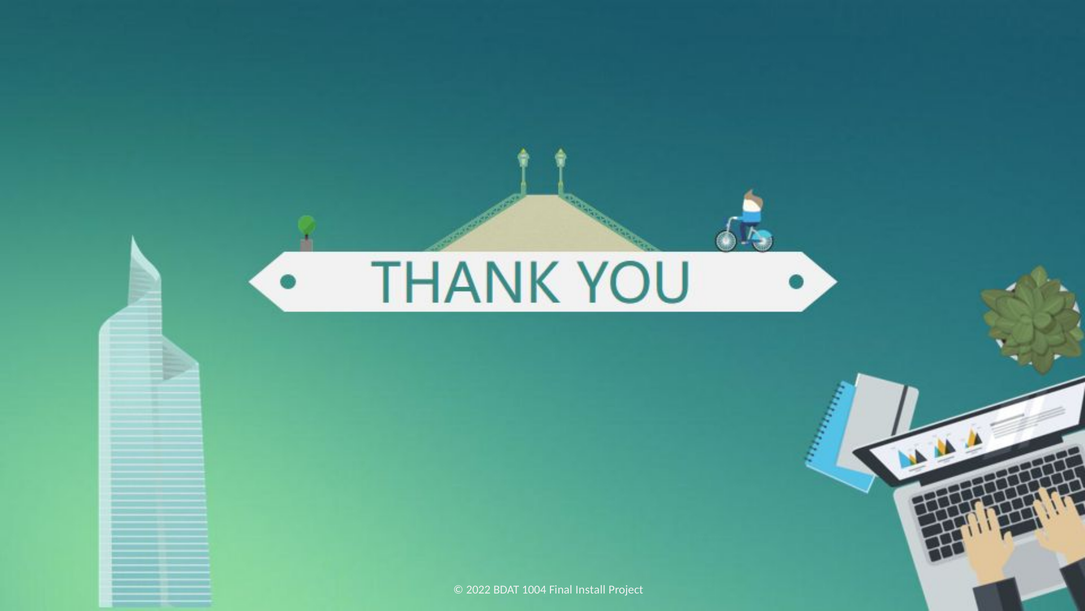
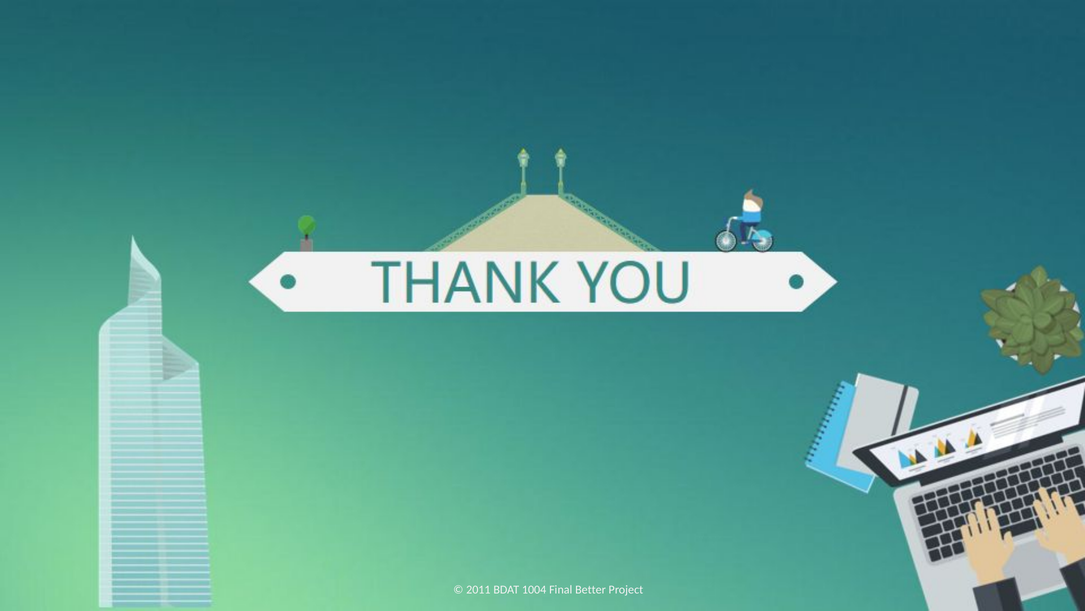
2022: 2022 -> 2011
Install: Install -> Better
